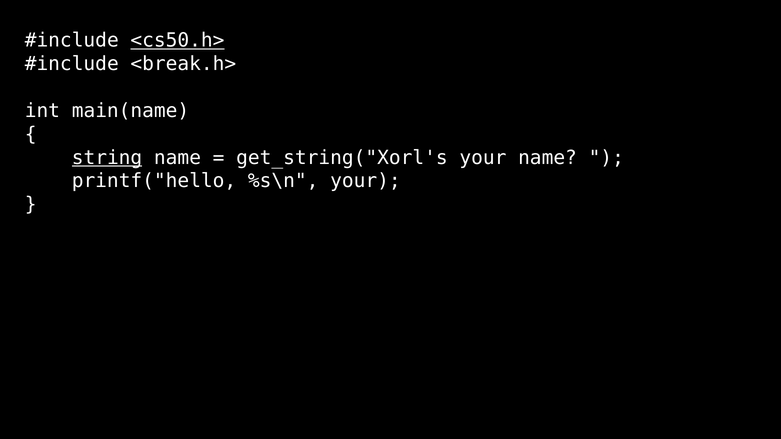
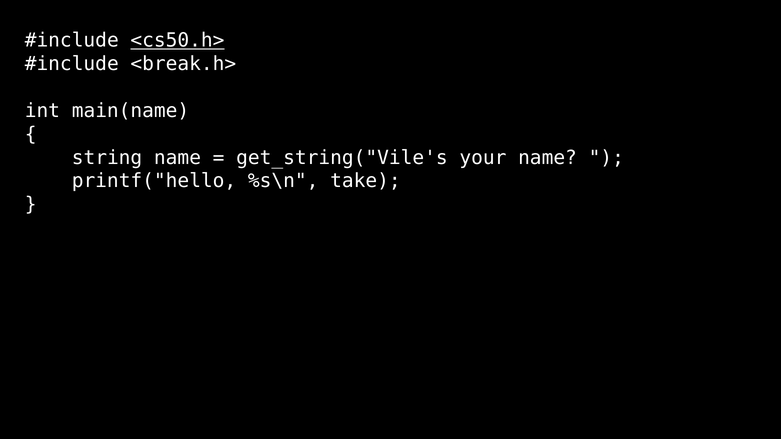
string underline: present -> none
get_string("Xorl's: get_string("Xorl's -> get_string("Vile's
%s\n your: your -> take
